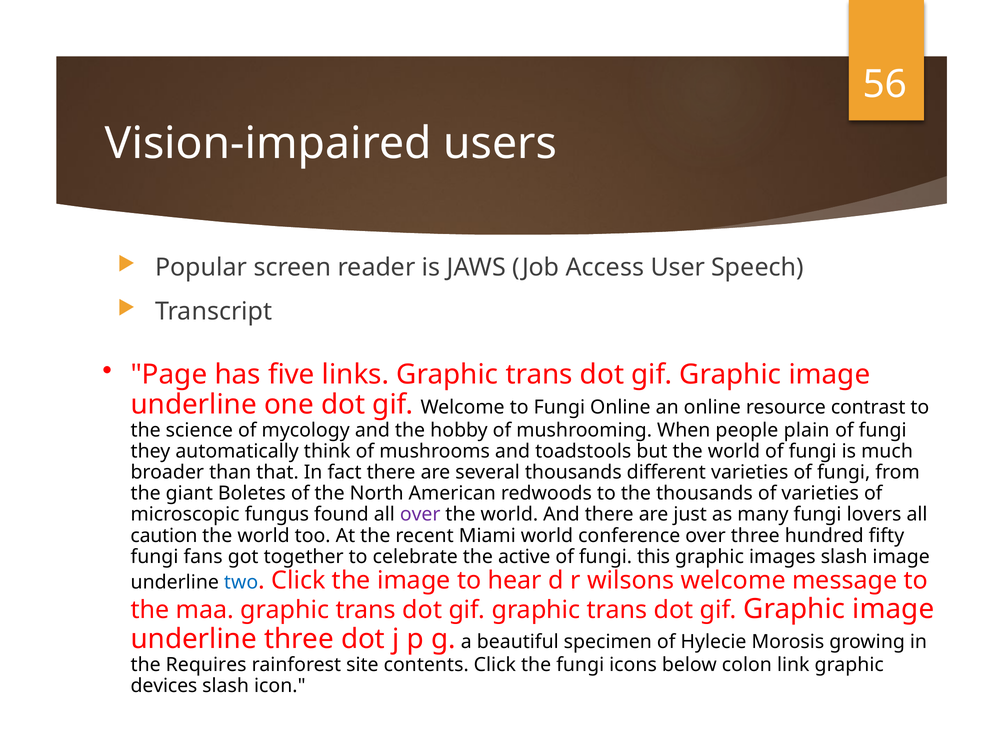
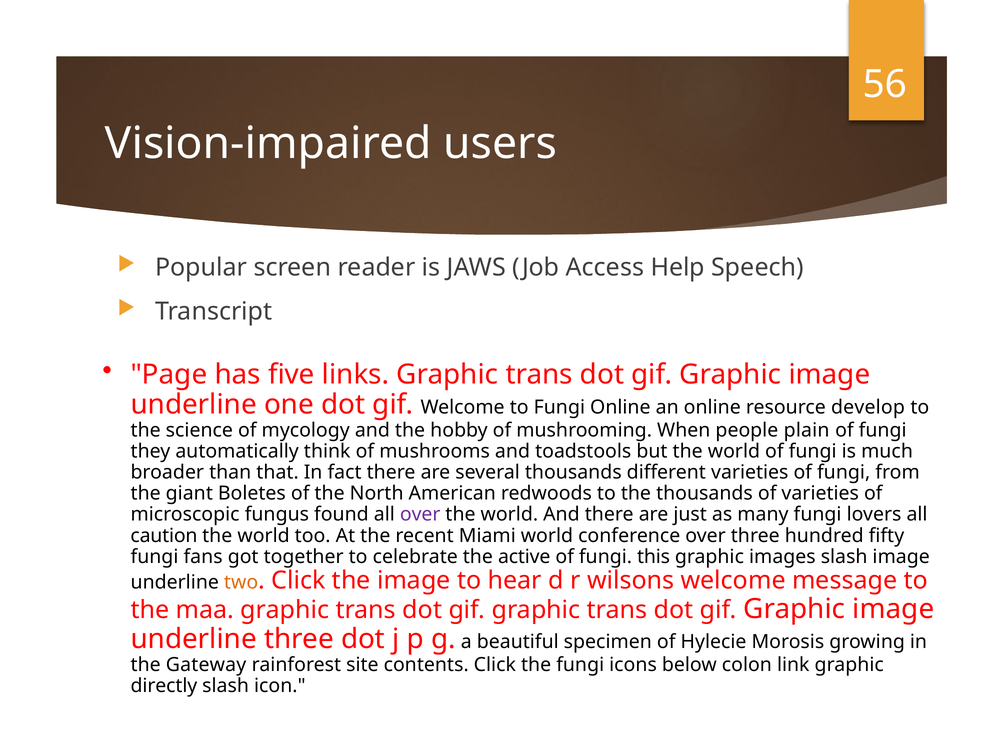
User: User -> Help
contrast: contrast -> develop
two colour: blue -> orange
Requires: Requires -> Gateway
devices: devices -> directly
